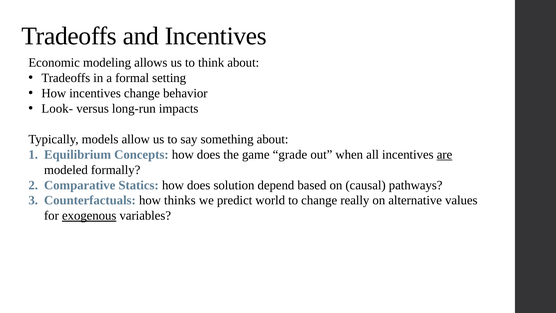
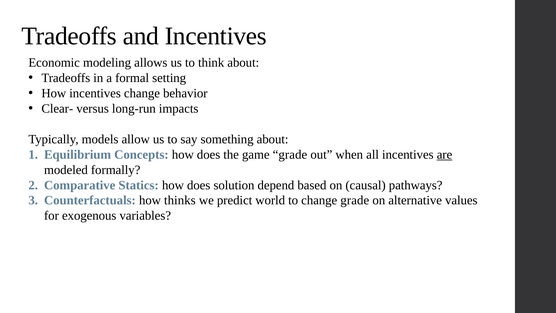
Look-: Look- -> Clear-
change really: really -> grade
exogenous underline: present -> none
